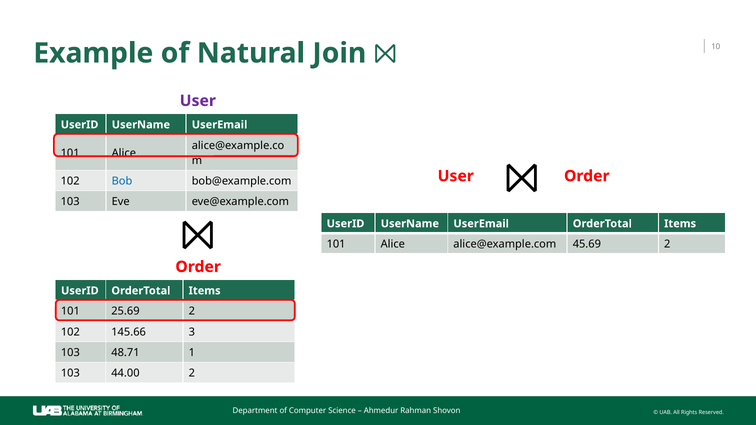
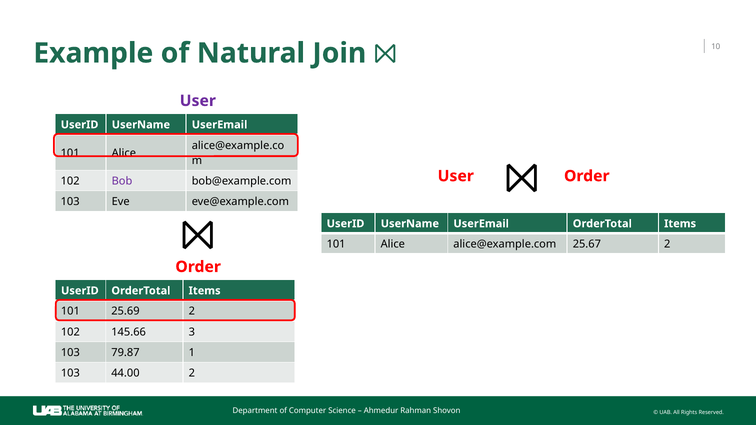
Bob at (122, 181) colour: blue -> purple
45.69: 45.69 -> 25.67
48.71: 48.71 -> 79.87
